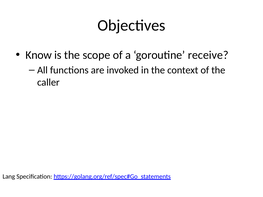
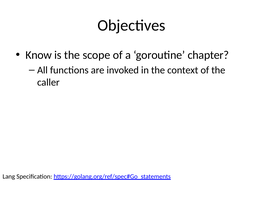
receive: receive -> chapter
